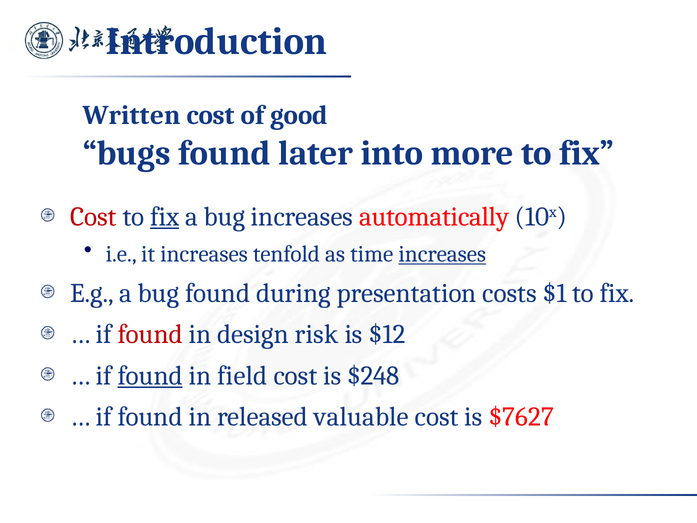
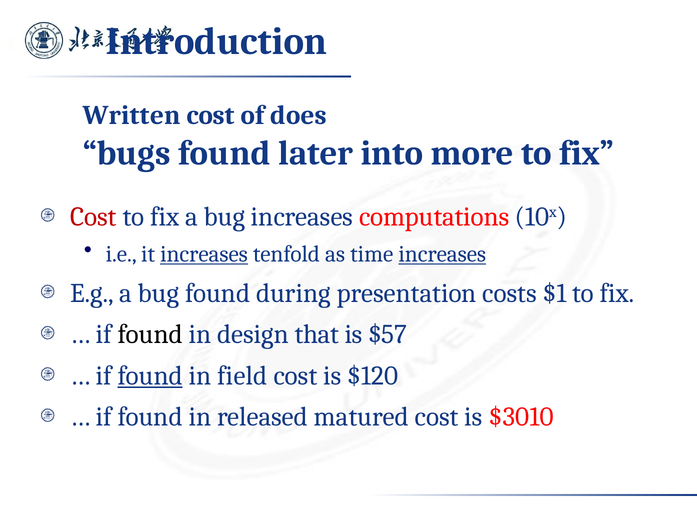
good: good -> does
fix at (165, 217) underline: present -> none
automatically: automatically -> computations
increases at (204, 254) underline: none -> present
found at (150, 334) colour: red -> black
risk: risk -> that
$12: $12 -> $57
$248: $248 -> $120
valuable: valuable -> matured
$7627: $7627 -> $3010
